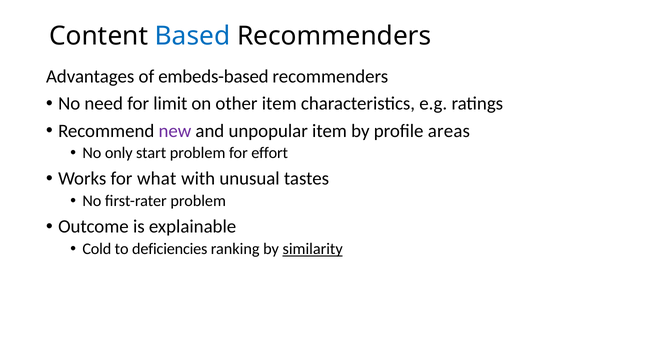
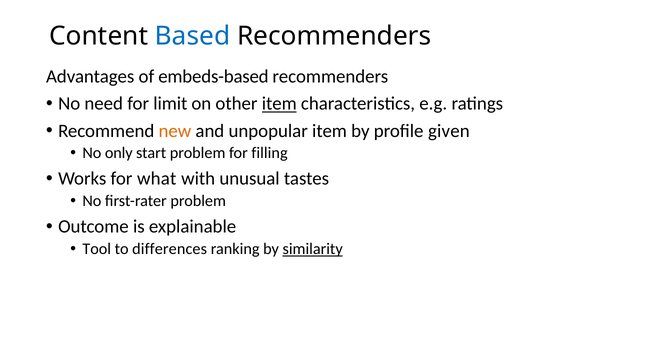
item at (279, 104) underline: none -> present
new colour: purple -> orange
areas: areas -> given
effort: effort -> filling
Cold: Cold -> Tool
deficiencies: deficiencies -> differences
